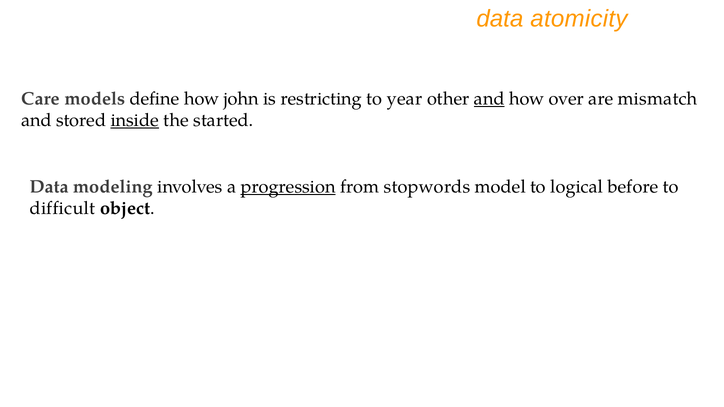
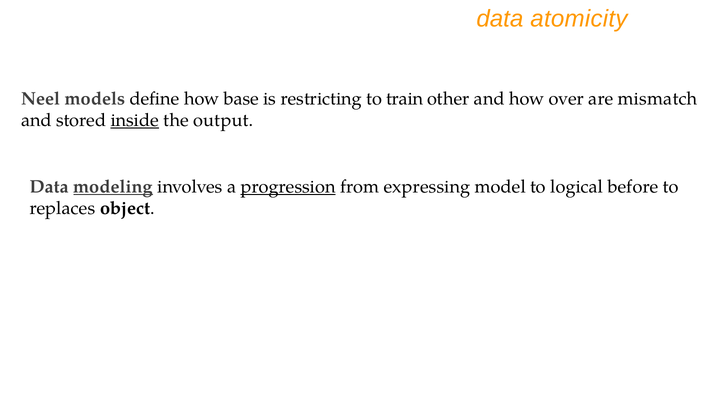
Care: Care -> Neel
john: john -> base
year: year -> train
and at (489, 99) underline: present -> none
started: started -> output
modeling underline: none -> present
stopwords: stopwords -> expressing
difficult: difficult -> replaces
